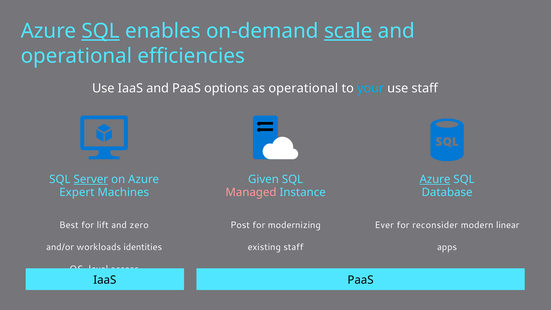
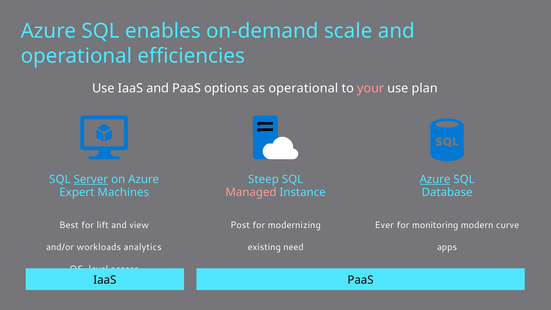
SQL at (101, 31) underline: present -> none
scale underline: present -> none
your colour: light blue -> pink
use staff: staff -> plan
Given: Given -> Steep
zero: zero -> view
reconsider: reconsider -> monitoring
linear: linear -> curve
existing staff: staff -> need
identities: identities -> analytics
